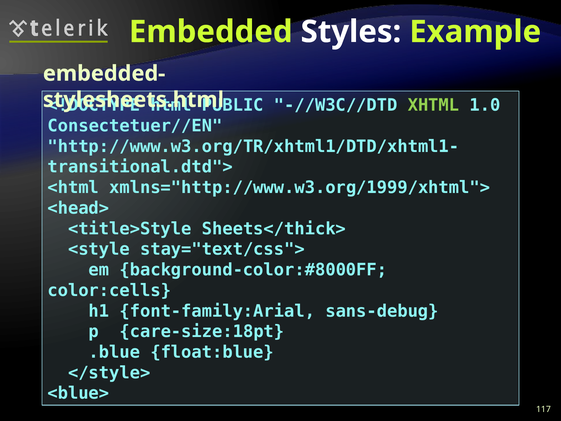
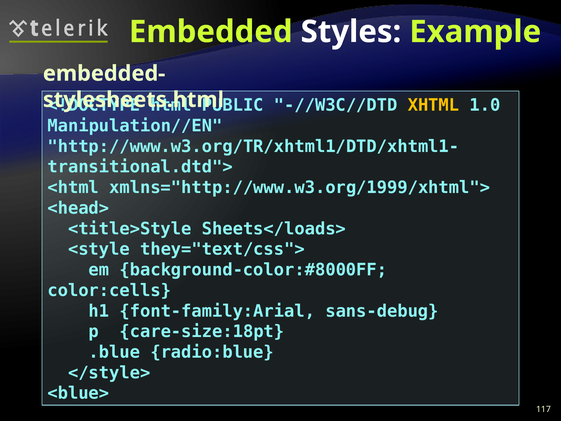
XHTML colour: light green -> yellow
Consectetuer//EN: Consectetuer//EN -> Manipulation//EN
Sheets</thick>: Sheets</thick> -> Sheets</loads>
stay="text/css">: stay="text/css"> -> they="text/css">
float:blue: float:blue -> radio:blue
